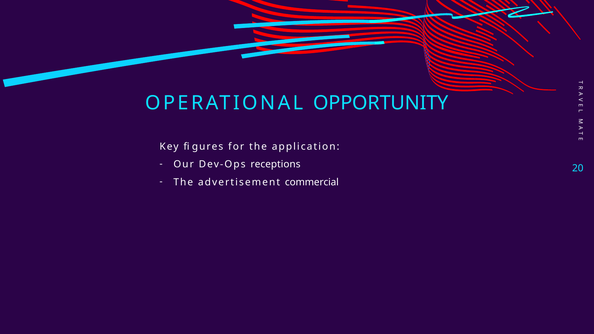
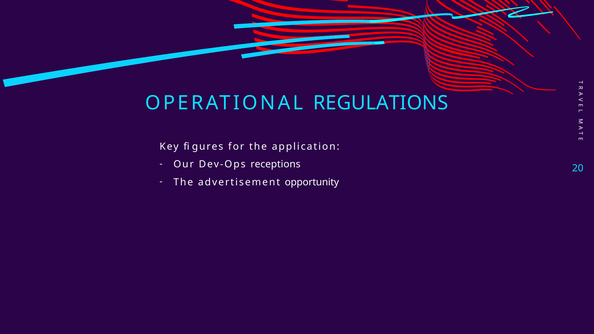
OPPORTUNITY: OPPORTUNITY -> REGULATIONS
commercial: commercial -> opportunity
